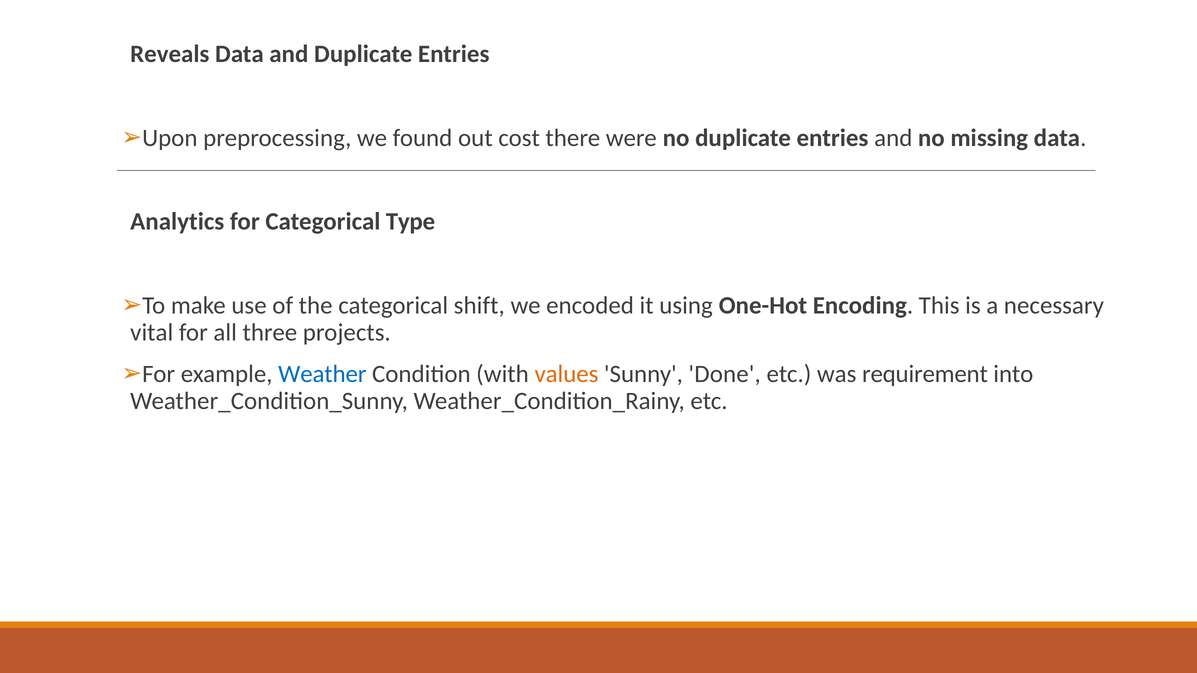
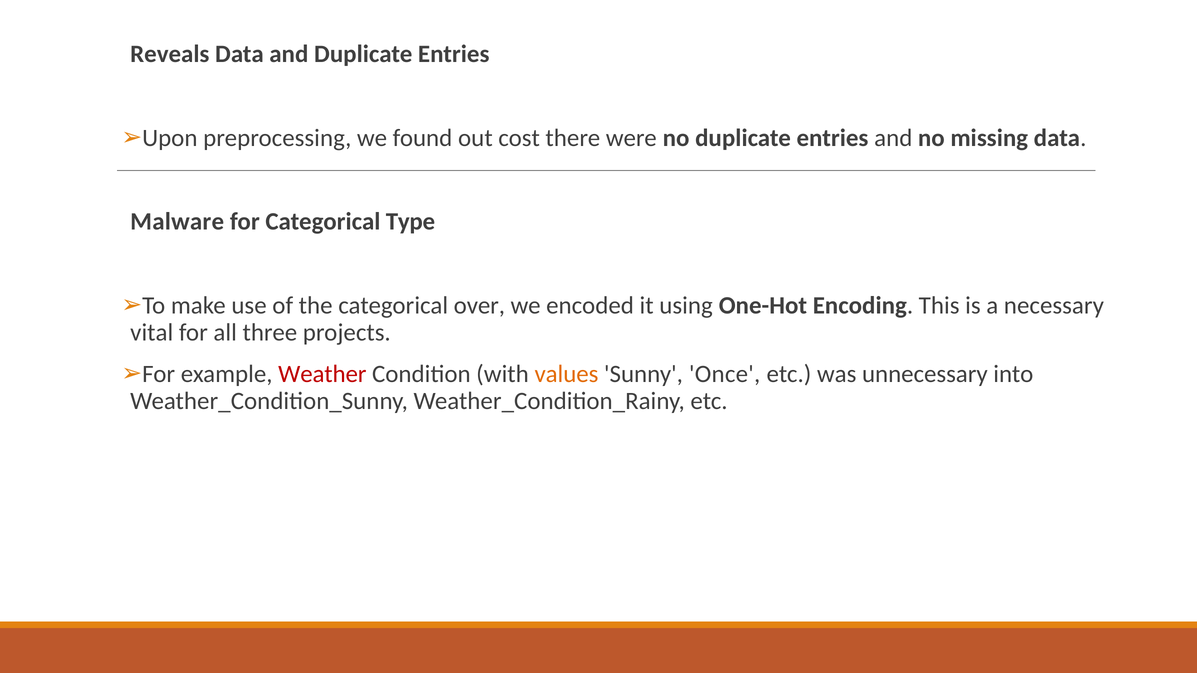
Analytics: Analytics -> Malware
shift: shift -> over
Weather colour: blue -> red
Done: Done -> Once
requirement: requirement -> unnecessary
